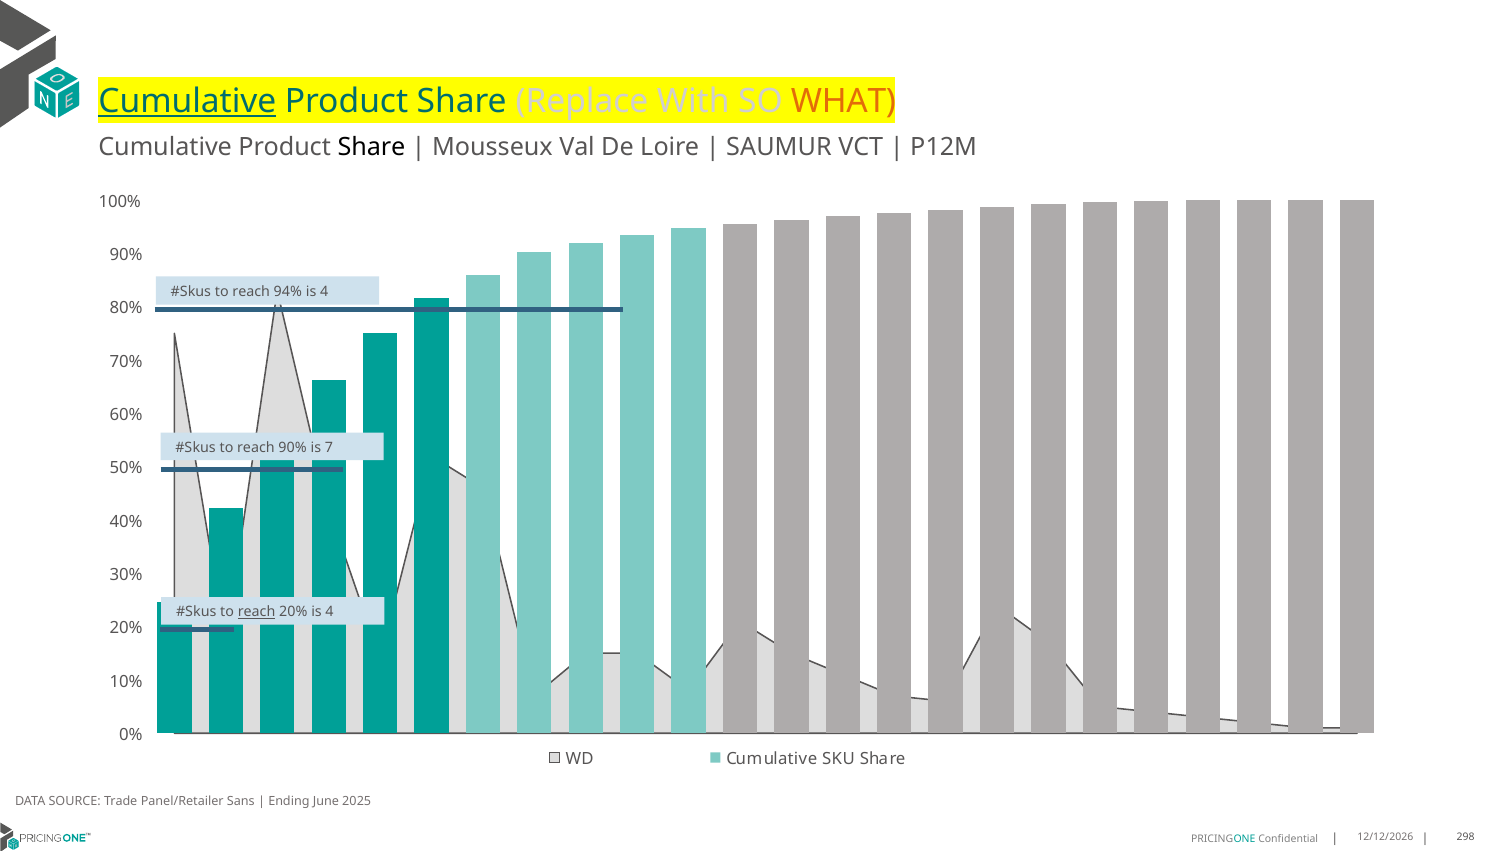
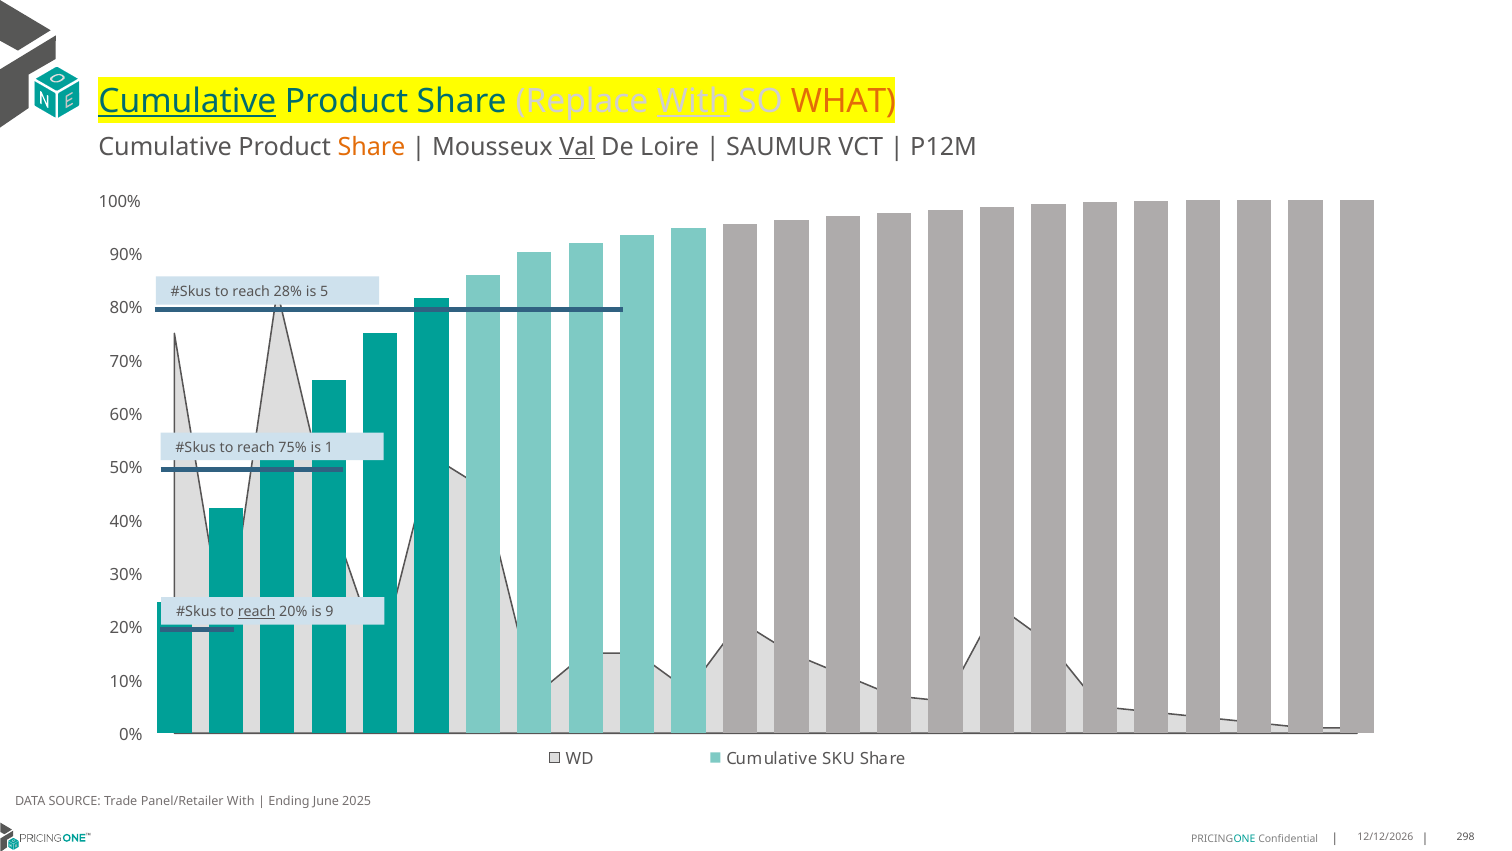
With at (693, 102) underline: none -> present
Share at (371, 147) colour: black -> orange
Val underline: none -> present
94%: 94% -> 28%
4 at (324, 291): 4 -> 5
reach 90%: 90% -> 75%
7: 7 -> 1
20% is 4: 4 -> 9
Panel/Retailer Sans: Sans -> With
